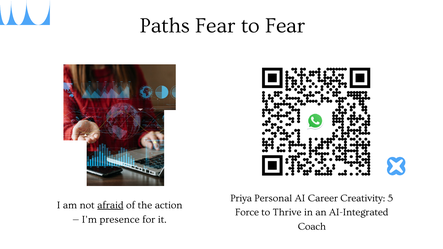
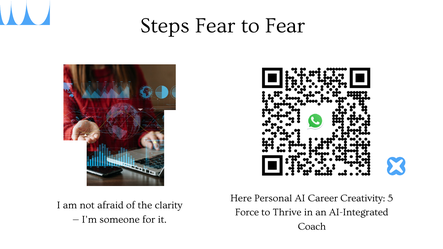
Paths: Paths -> Steps
Priya: Priya -> Here
afraid underline: present -> none
action: action -> clarity
presence: presence -> someone
